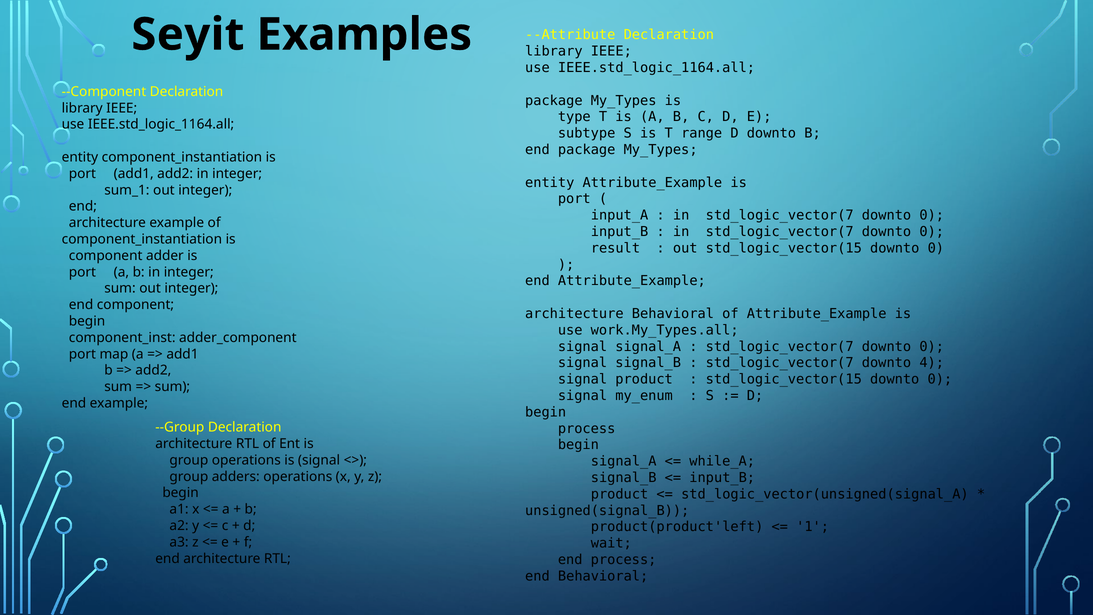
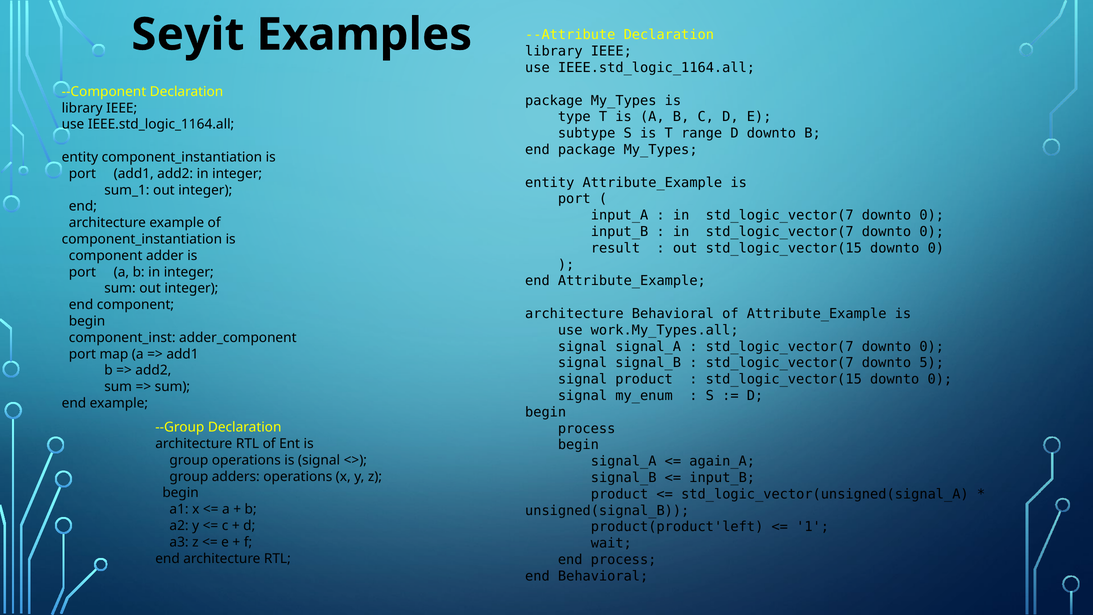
4: 4 -> 5
while_A: while_A -> again_A
